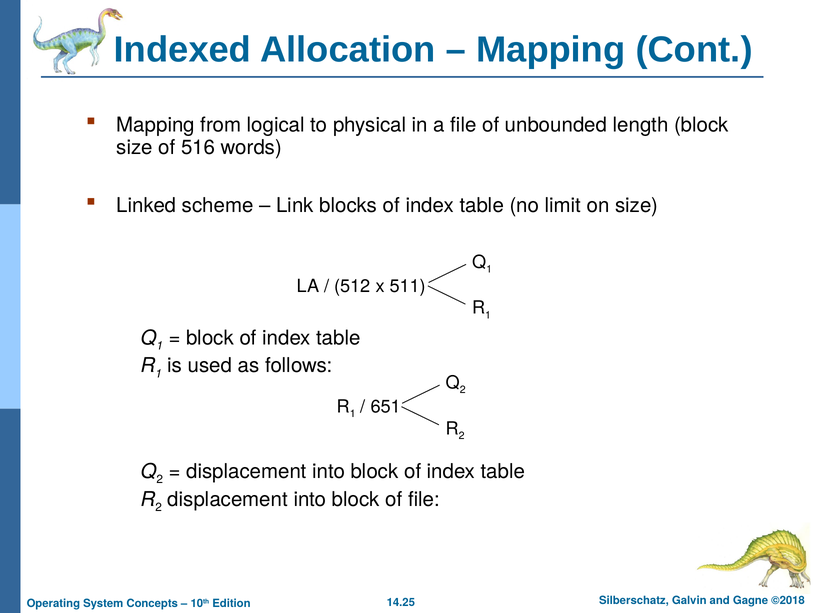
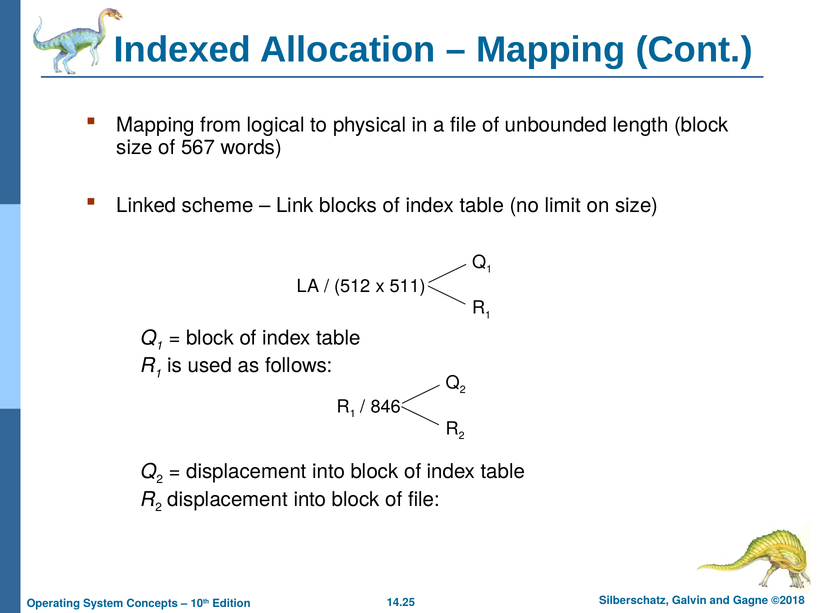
516: 516 -> 567
651: 651 -> 846
